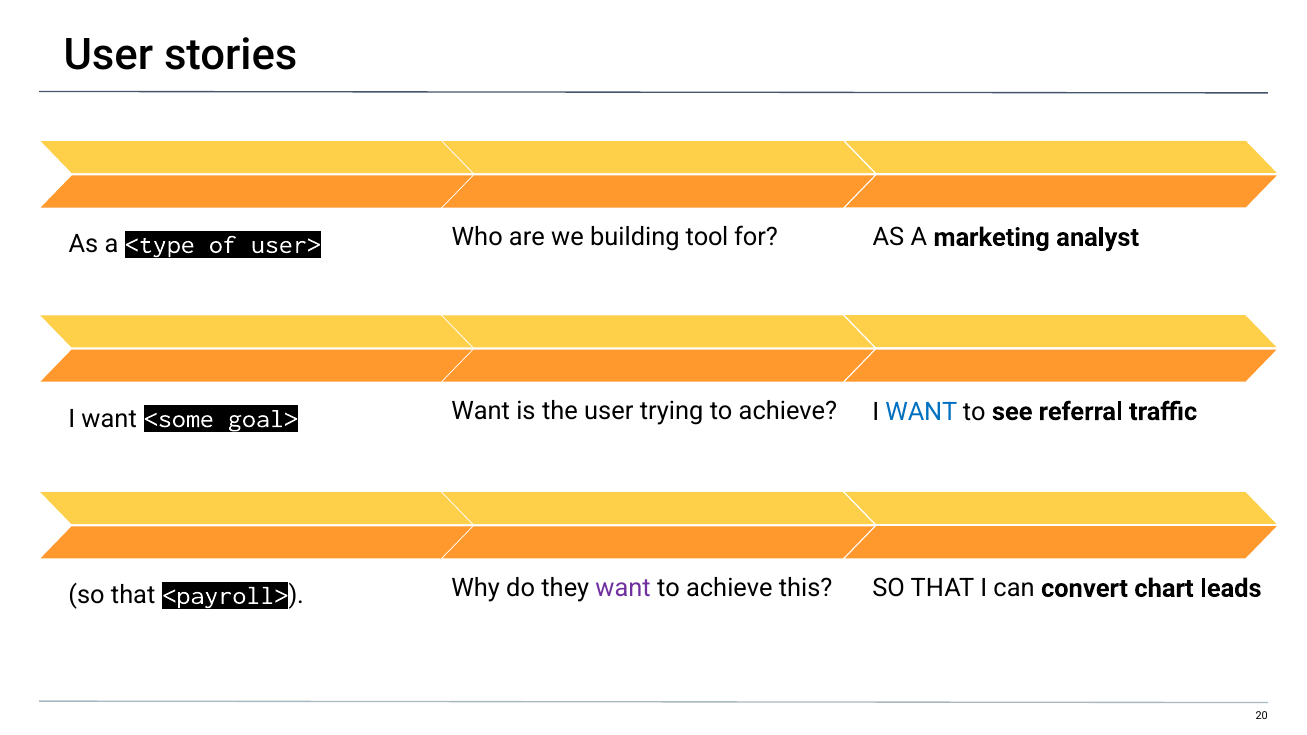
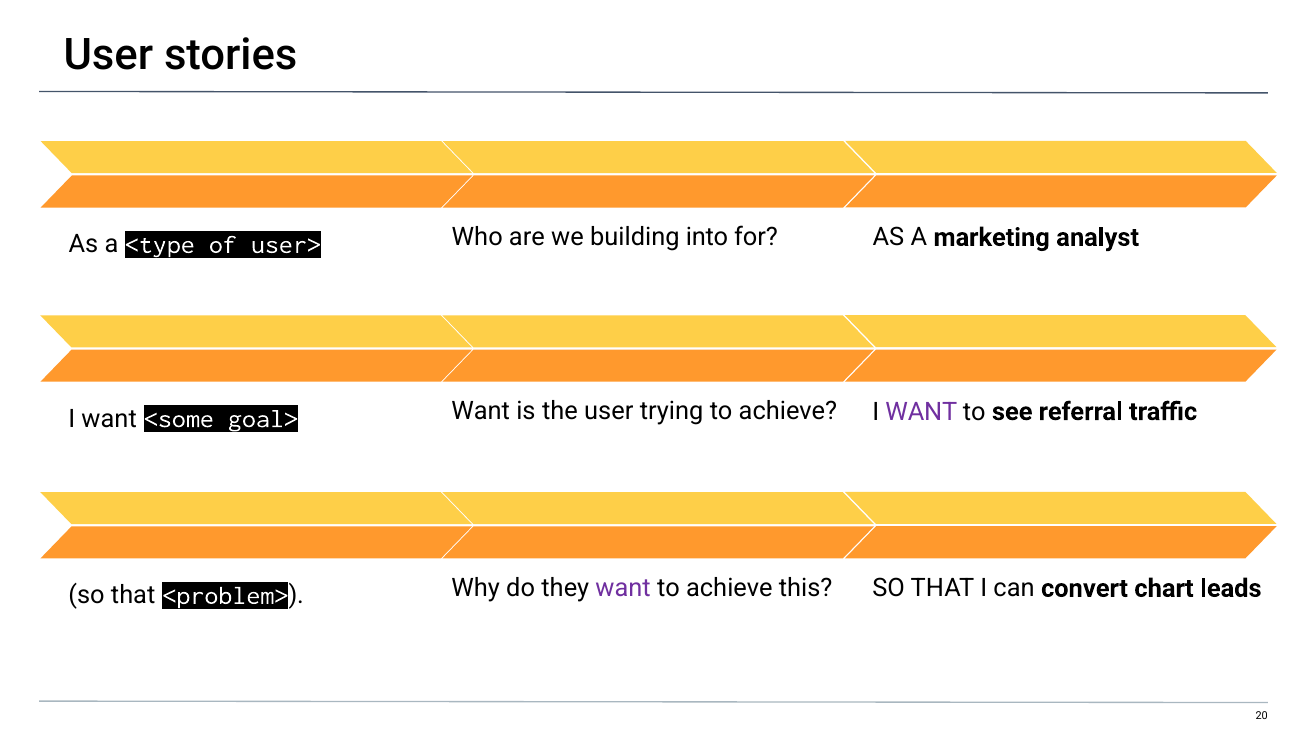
tool: tool -> into
WANT at (921, 412) colour: blue -> purple
<payroll>: <payroll> -> <problem>
